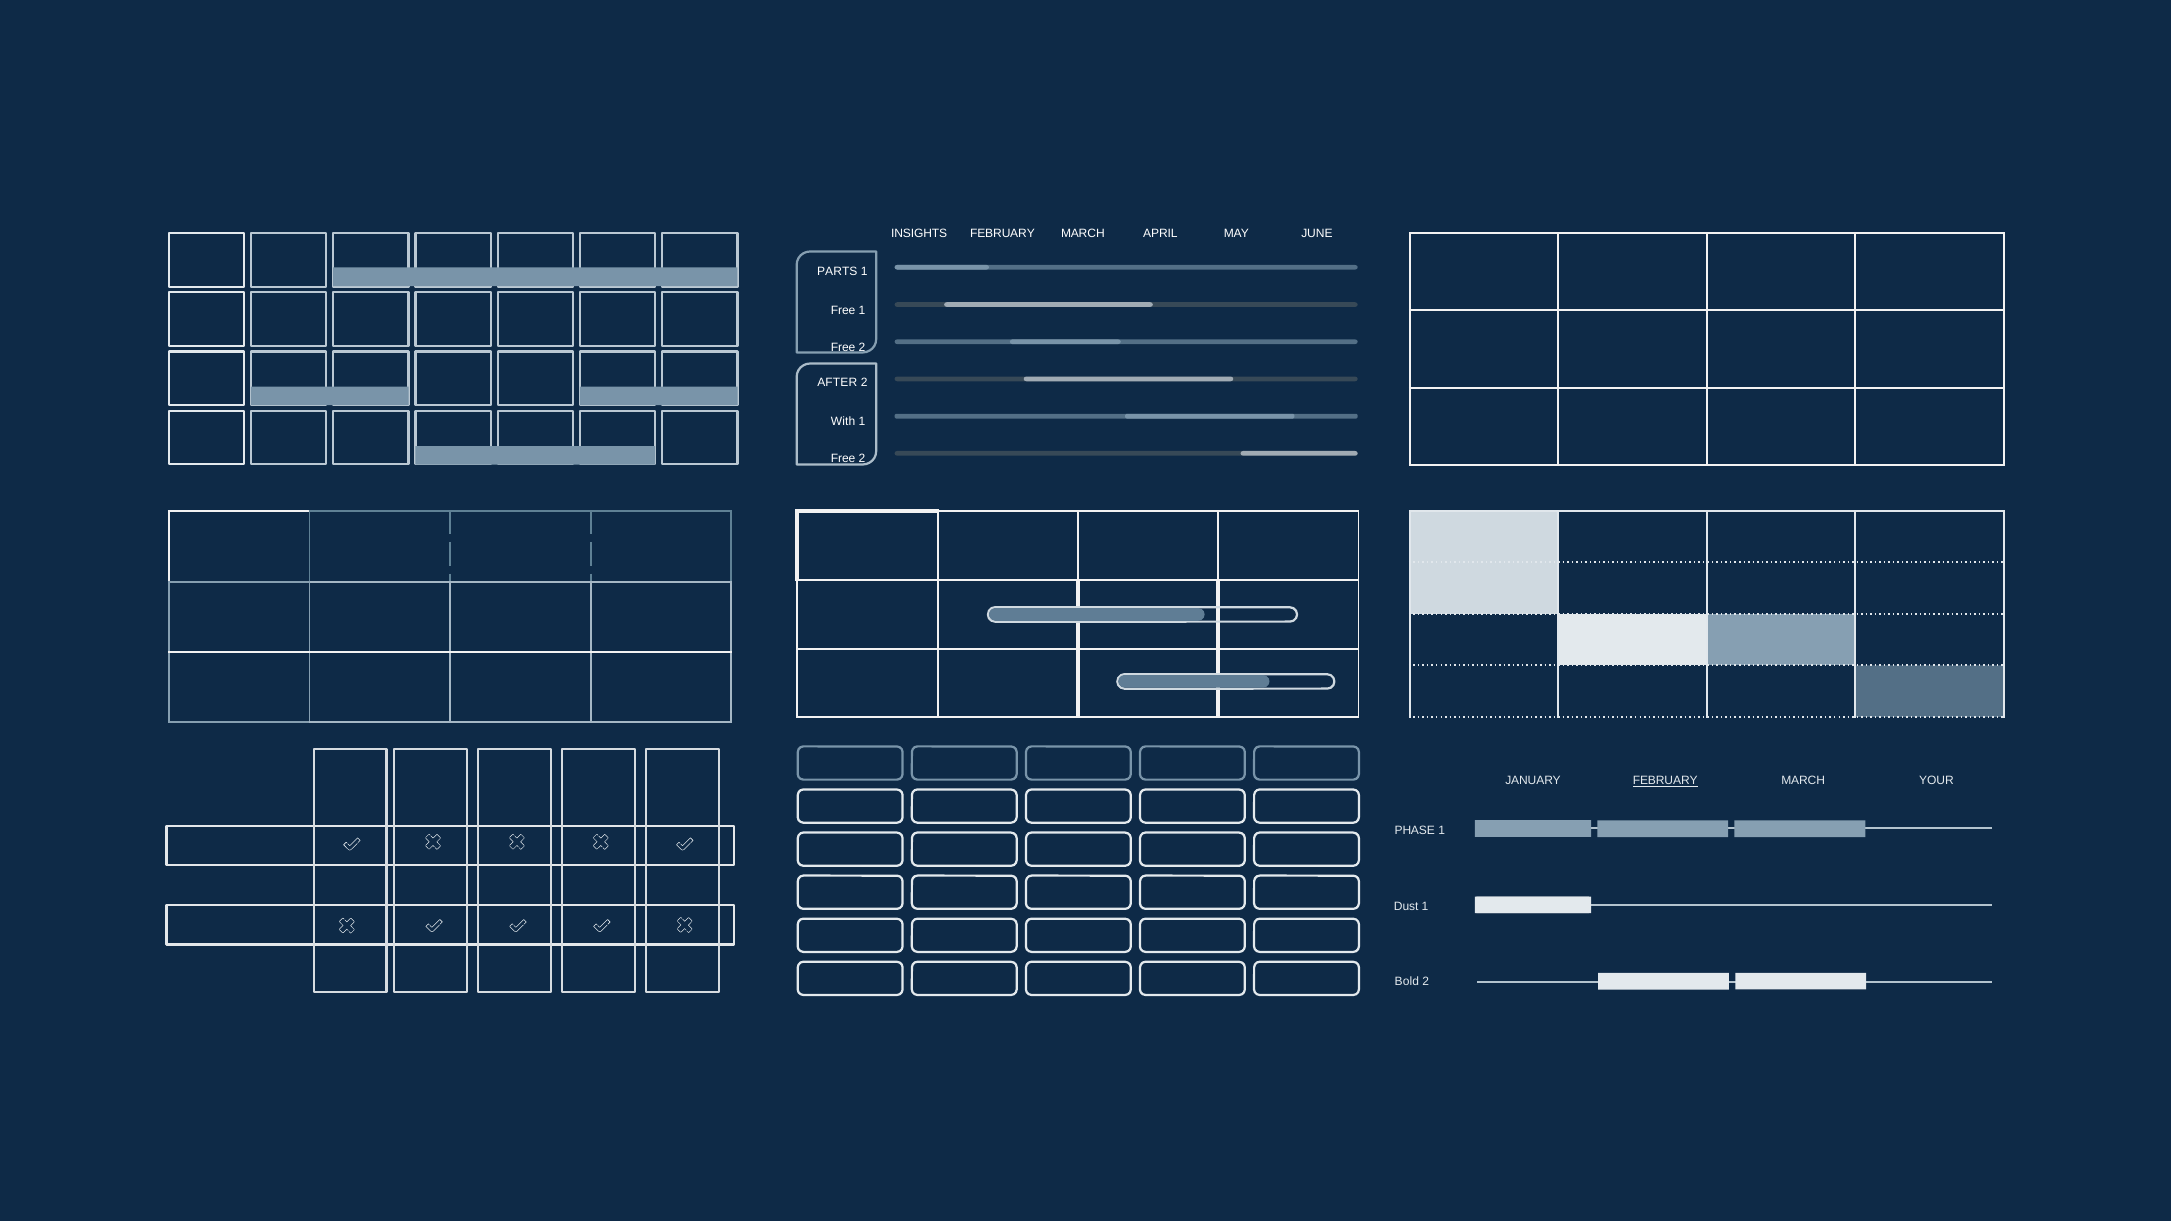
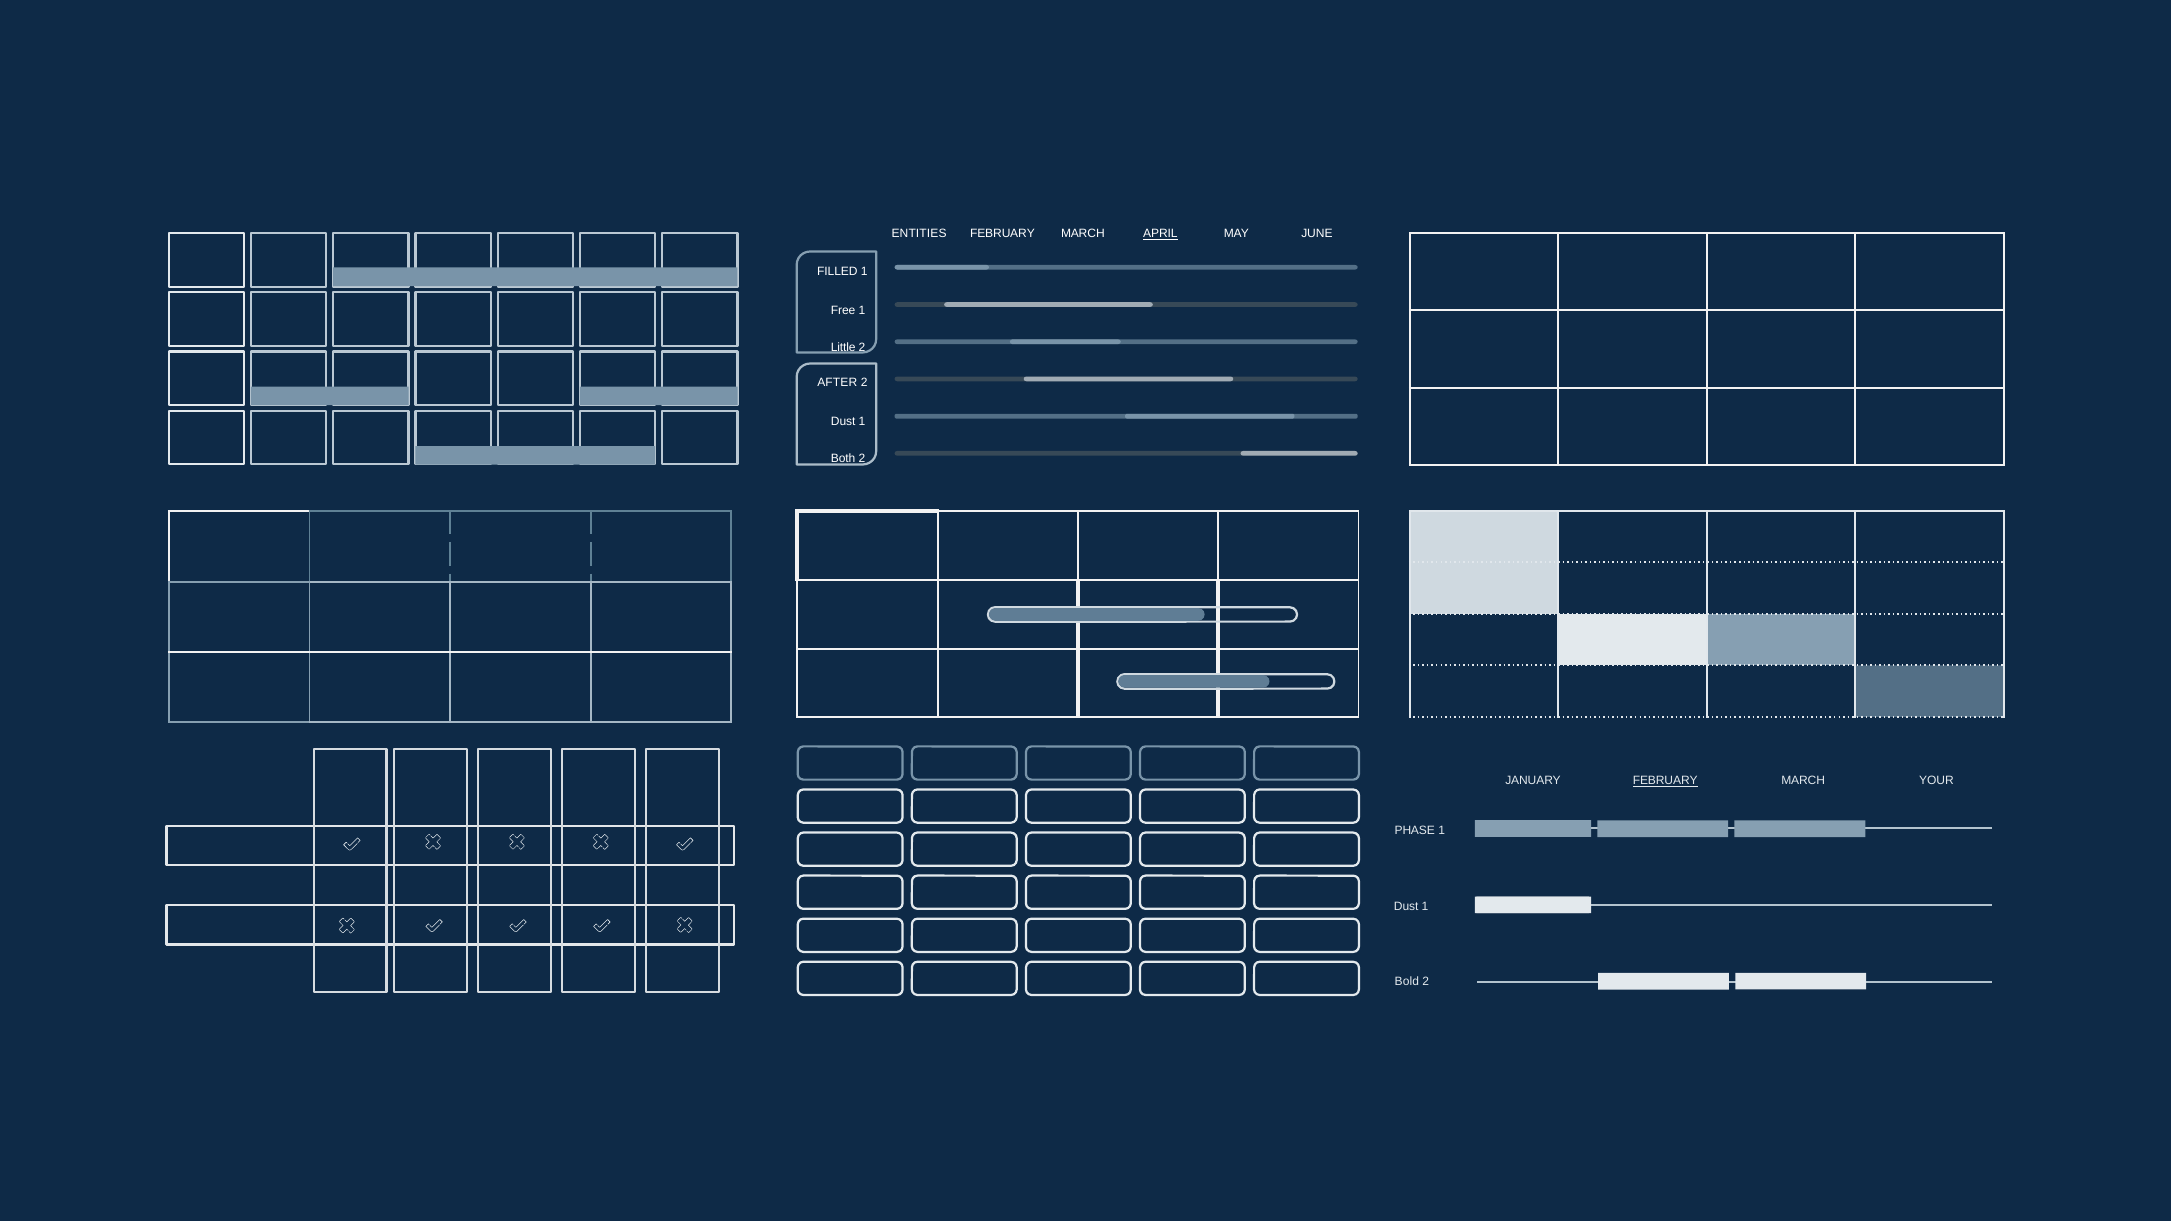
INSIGHTS: INSIGHTS -> ENTITIES
APRIL underline: none -> present
PARTS: PARTS -> FILLED
Free at (843, 347): Free -> Little
With at (843, 422): With -> Dust
Free at (843, 459): Free -> Both
